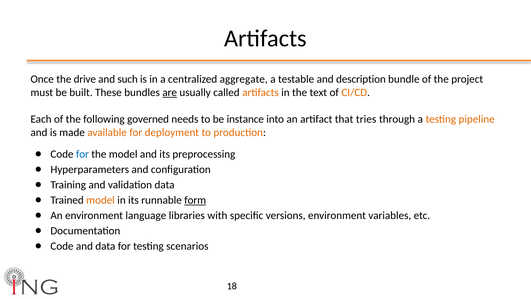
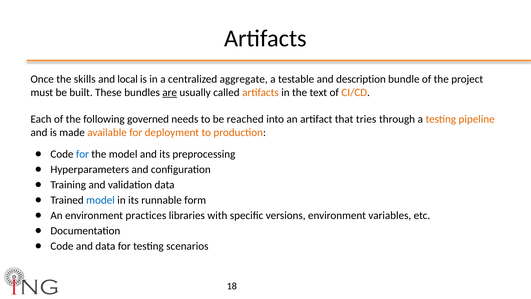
drive: drive -> skills
such: such -> local
instance: instance -> reached
model at (101, 200) colour: orange -> blue
form underline: present -> none
language: language -> practices
